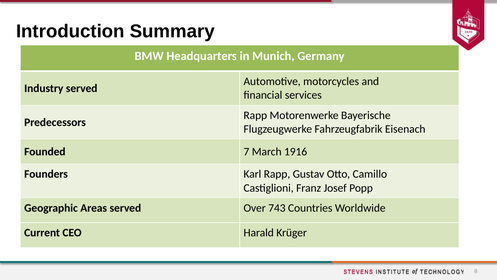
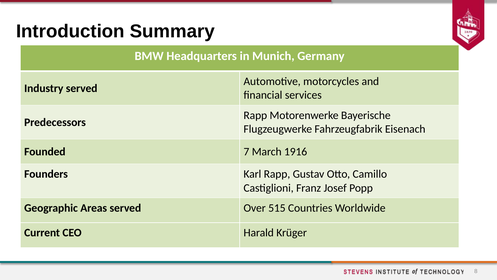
743: 743 -> 515
